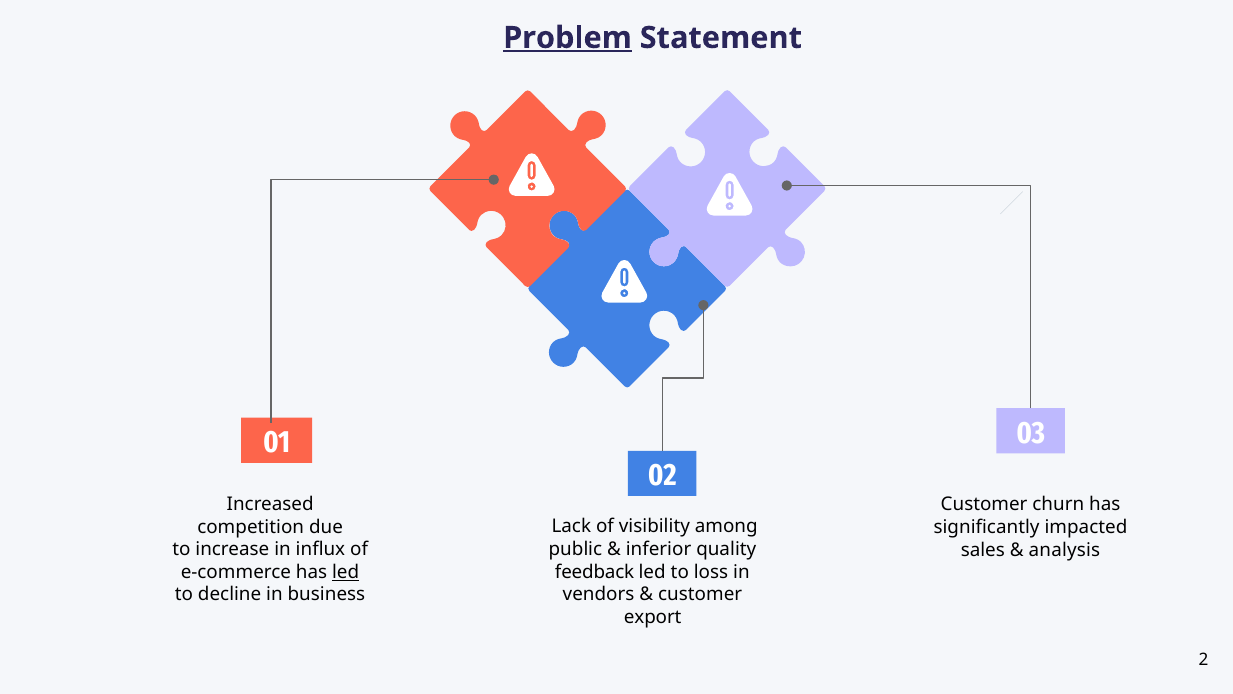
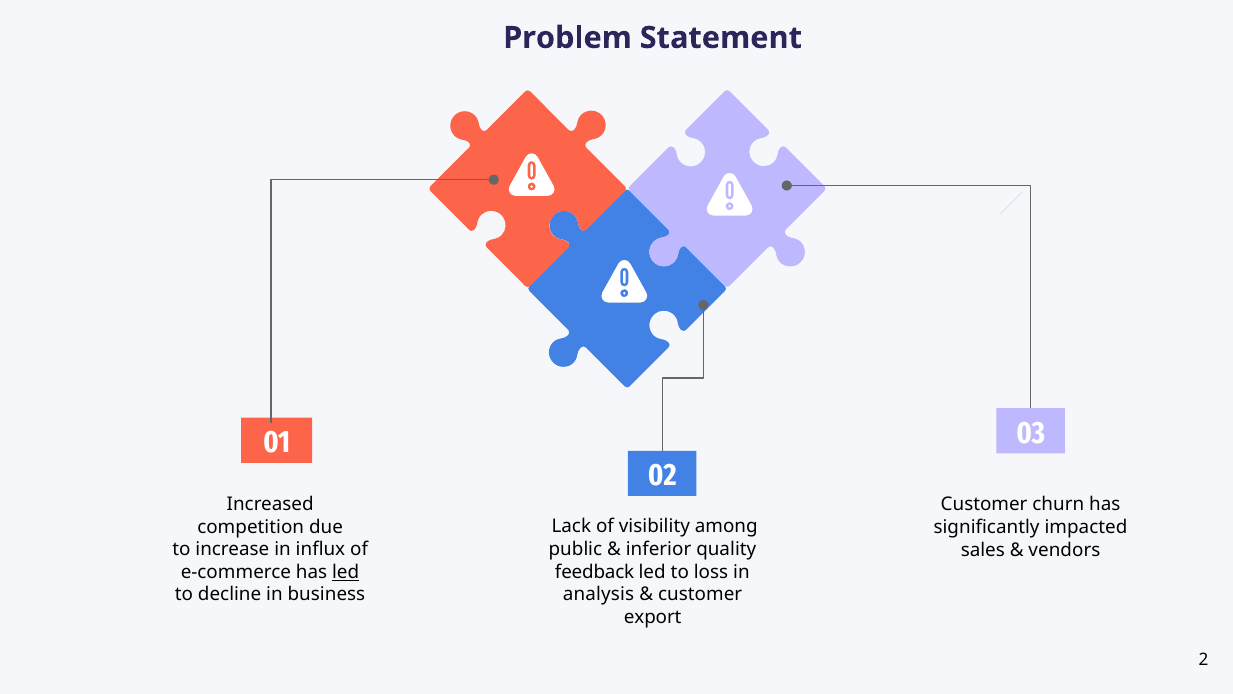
Problem underline: present -> none
analysis: analysis -> vendors
vendors: vendors -> analysis
